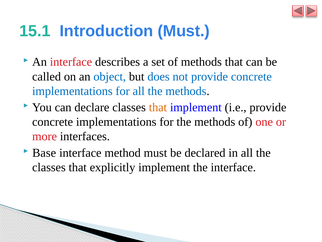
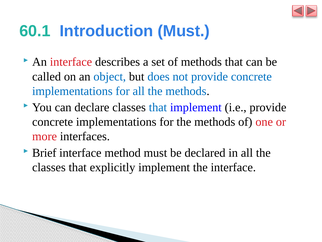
15.1: 15.1 -> 60.1
that at (158, 107) colour: orange -> blue
Base: Base -> Brief
